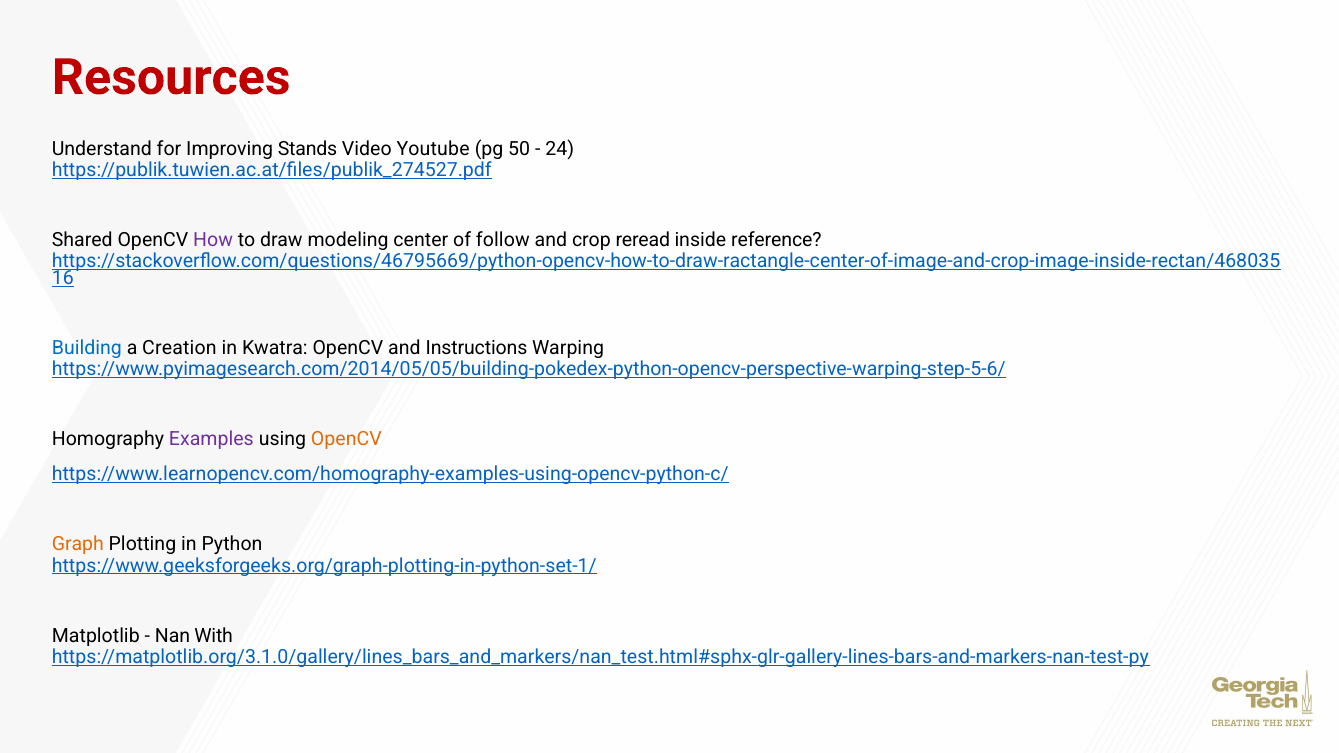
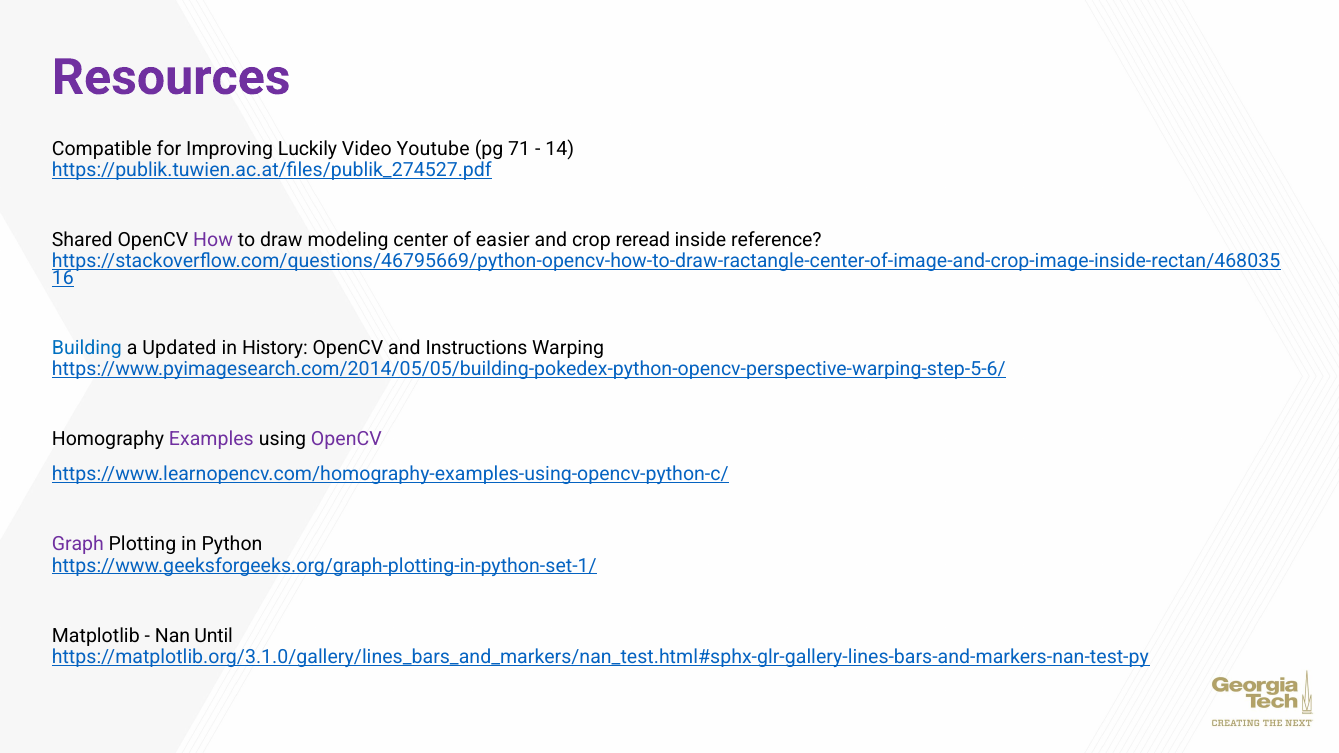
Resources colour: red -> purple
Understand: Understand -> Compatible
Stands: Stands -> Luckily
50: 50 -> 71
24: 24 -> 14
follow: follow -> easier
Creation: Creation -> Updated
Kwatra: Kwatra -> History
OpenCV at (346, 439) colour: orange -> purple
Graph colour: orange -> purple
With: With -> Until
